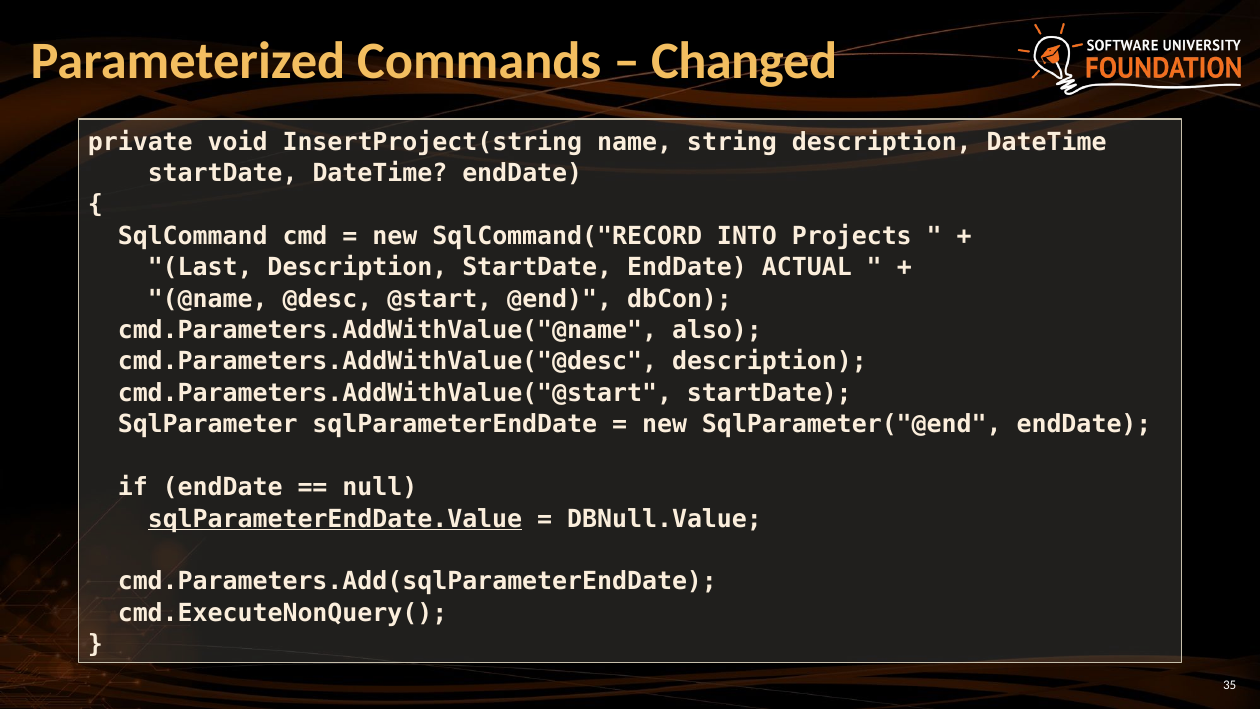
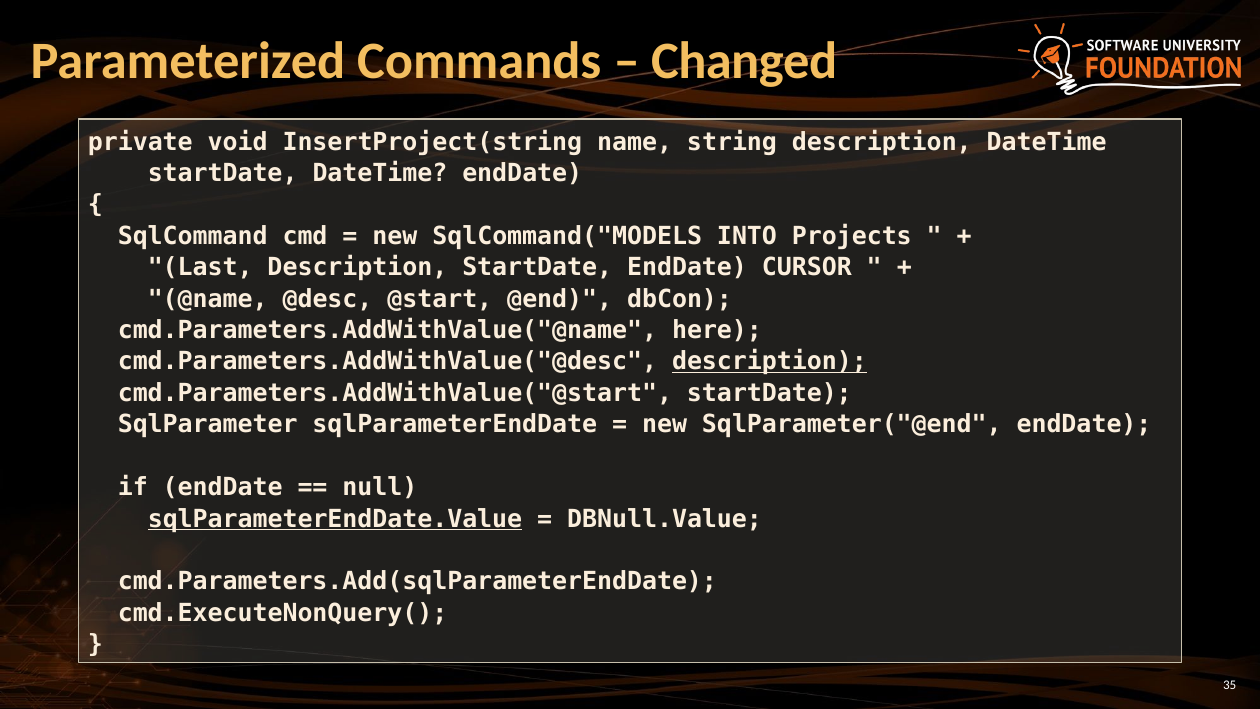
SqlCommand("RECORD: SqlCommand("RECORD -> SqlCommand("MODELS
ACTUAL: ACTUAL -> CURSOR
also: also -> here
description at (769, 362) underline: none -> present
